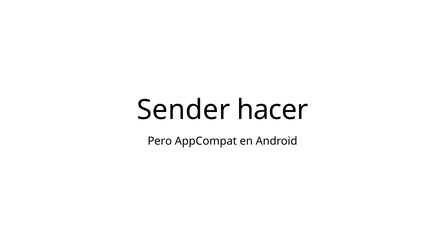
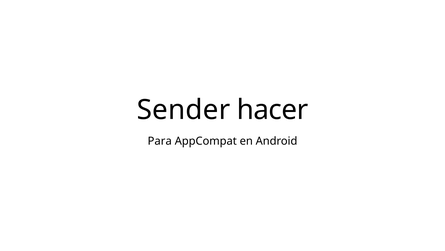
Pero: Pero -> Para
